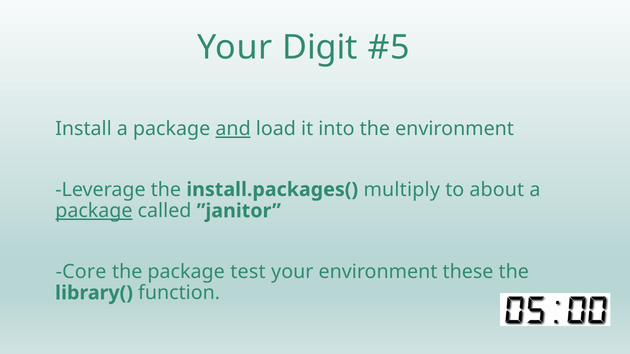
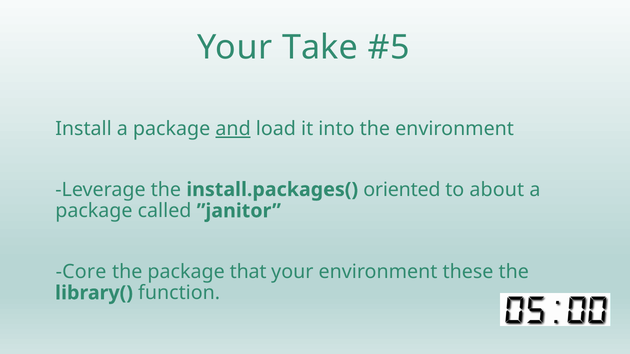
Digit: Digit -> Take
multiply: multiply -> oriented
package at (94, 211) underline: present -> none
test: test -> that
